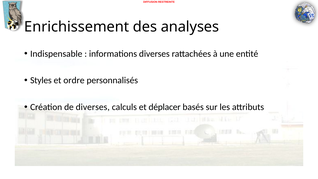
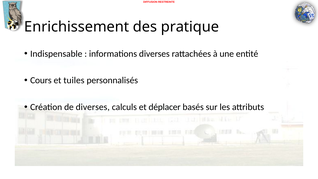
analyses: analyses -> pratique
Styles: Styles -> Cours
ordre: ordre -> tuiles
